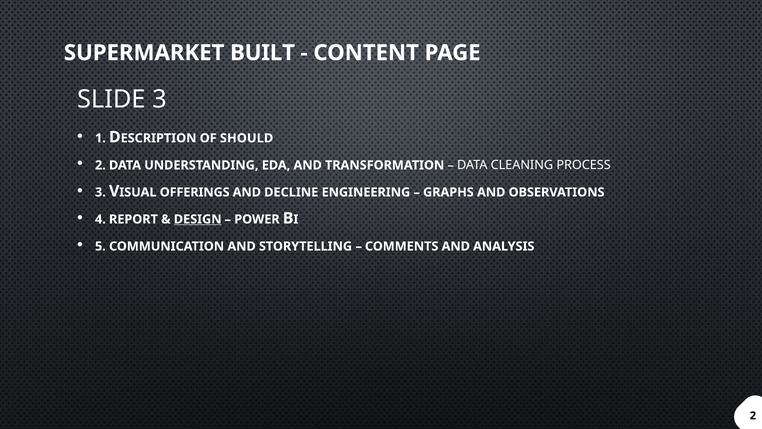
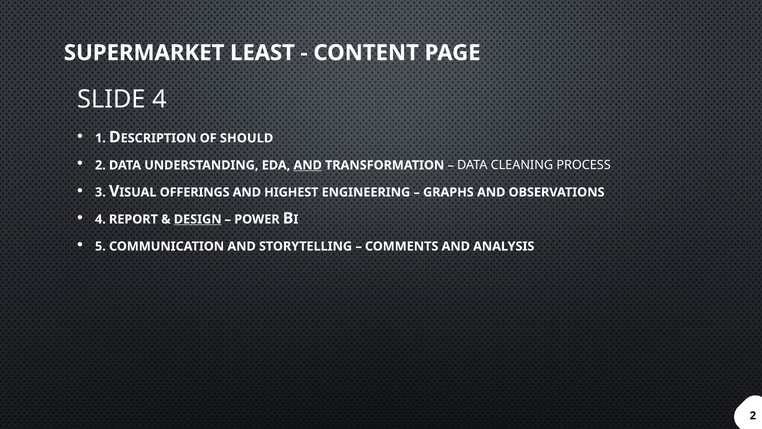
BUILT: BUILT -> LEAST
SLIDE 3: 3 -> 4
AND at (308, 165) underline: none -> present
DECLINE: DECLINE -> HIGHEST
